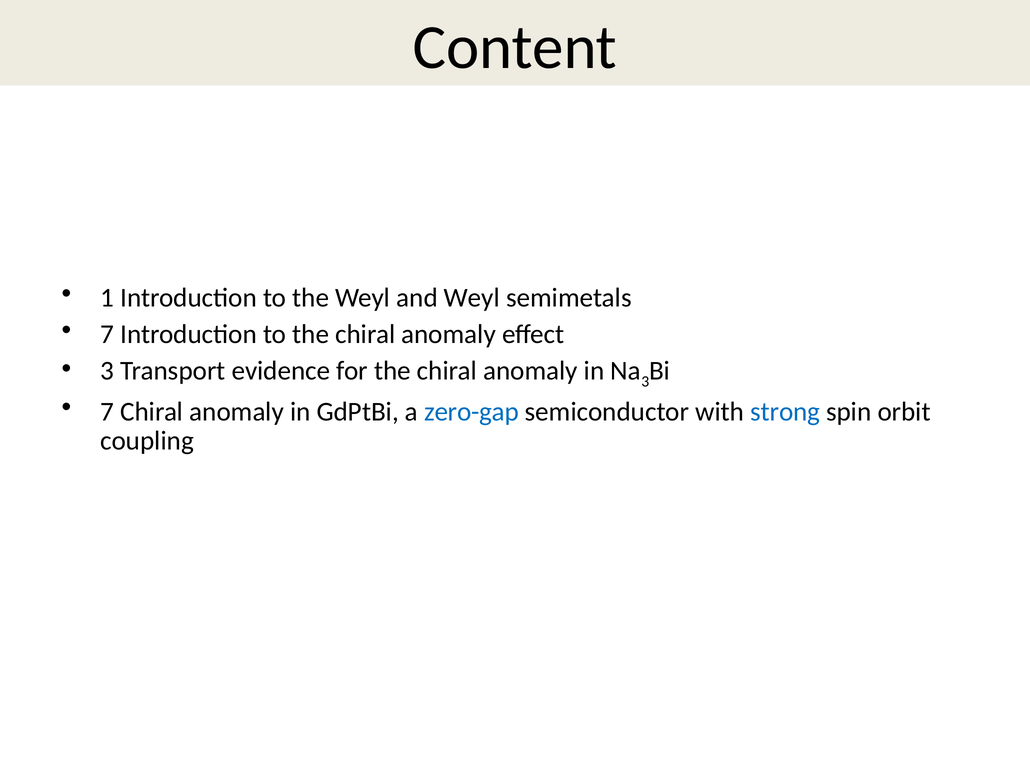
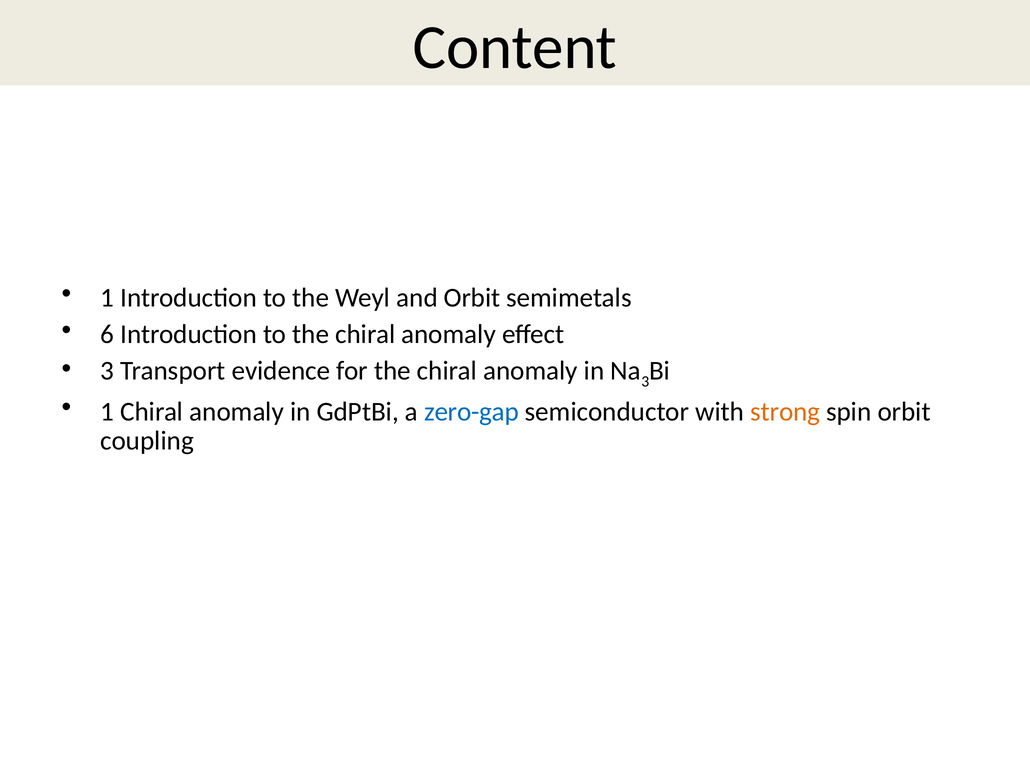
and Weyl: Weyl -> Orbit
7 at (107, 334): 7 -> 6
7 at (107, 411): 7 -> 1
strong colour: blue -> orange
